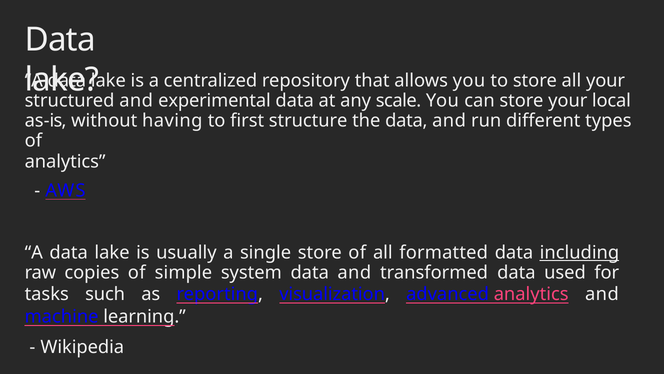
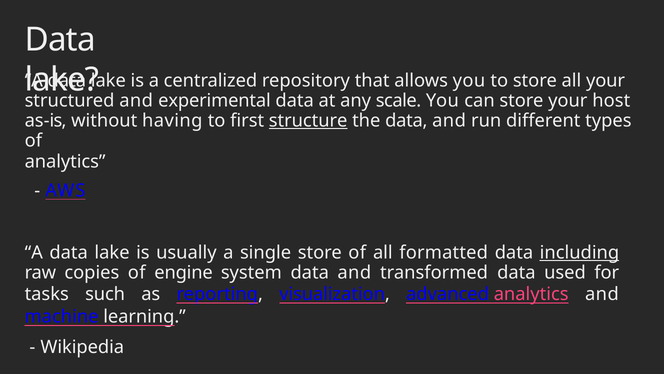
local: local -> host
structure underline: none -> present
simple: simple -> engine
